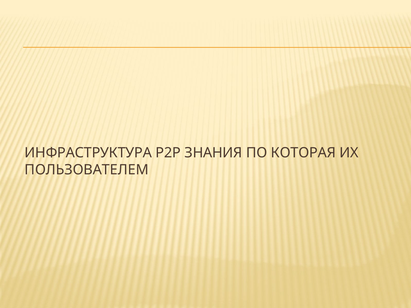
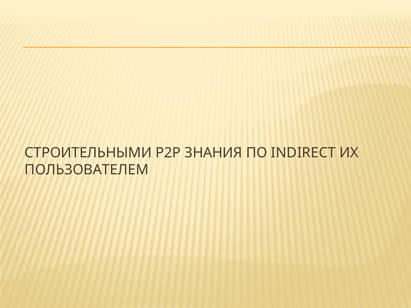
ИНФРАСТРУКТУРА: ИНФРАСТРУКТУРА -> СТРОИТЕЛЬНЫМИ
КОТОРАЯ: КОТОРАЯ -> INDIRECT
